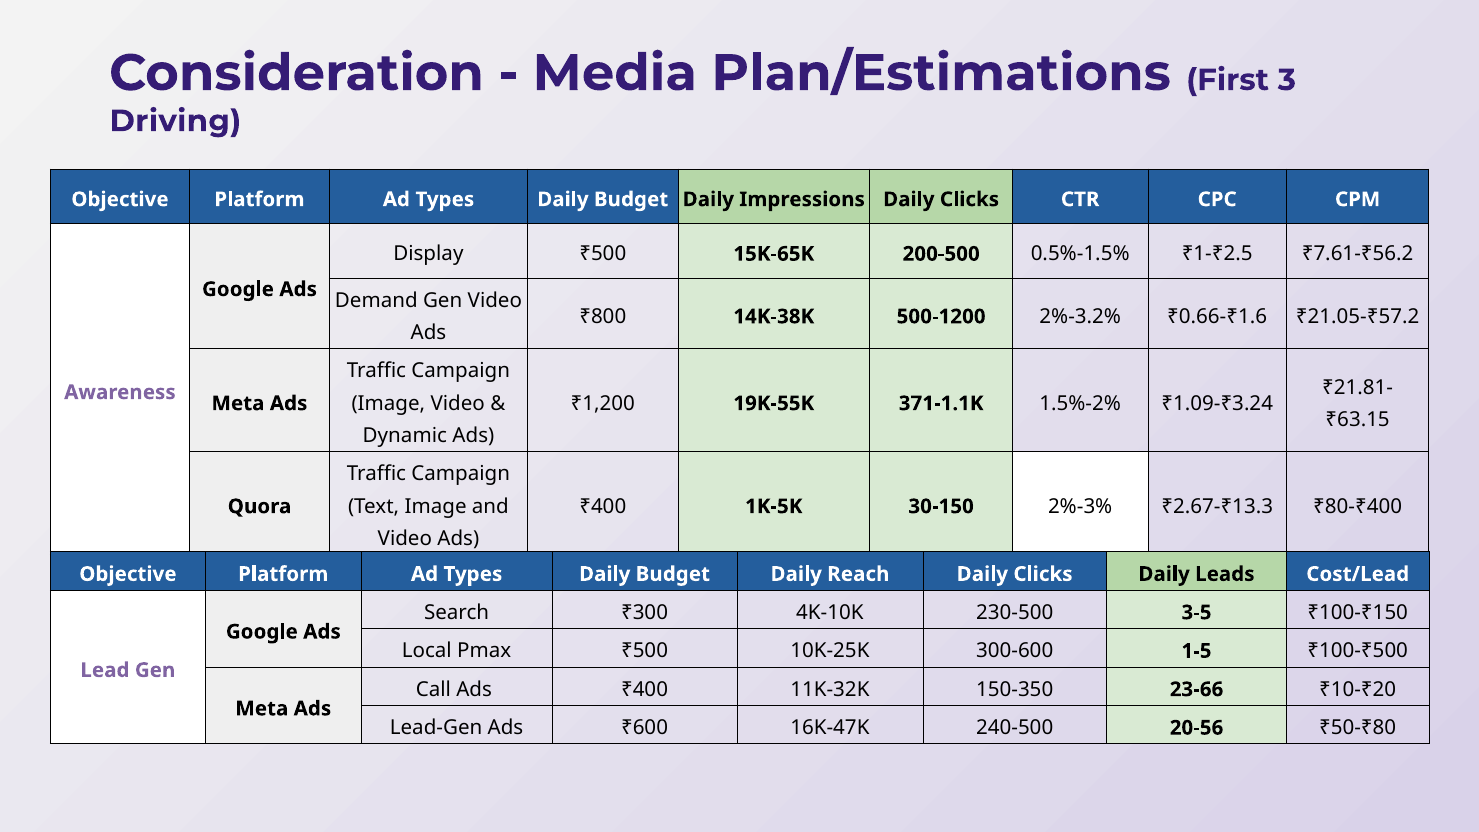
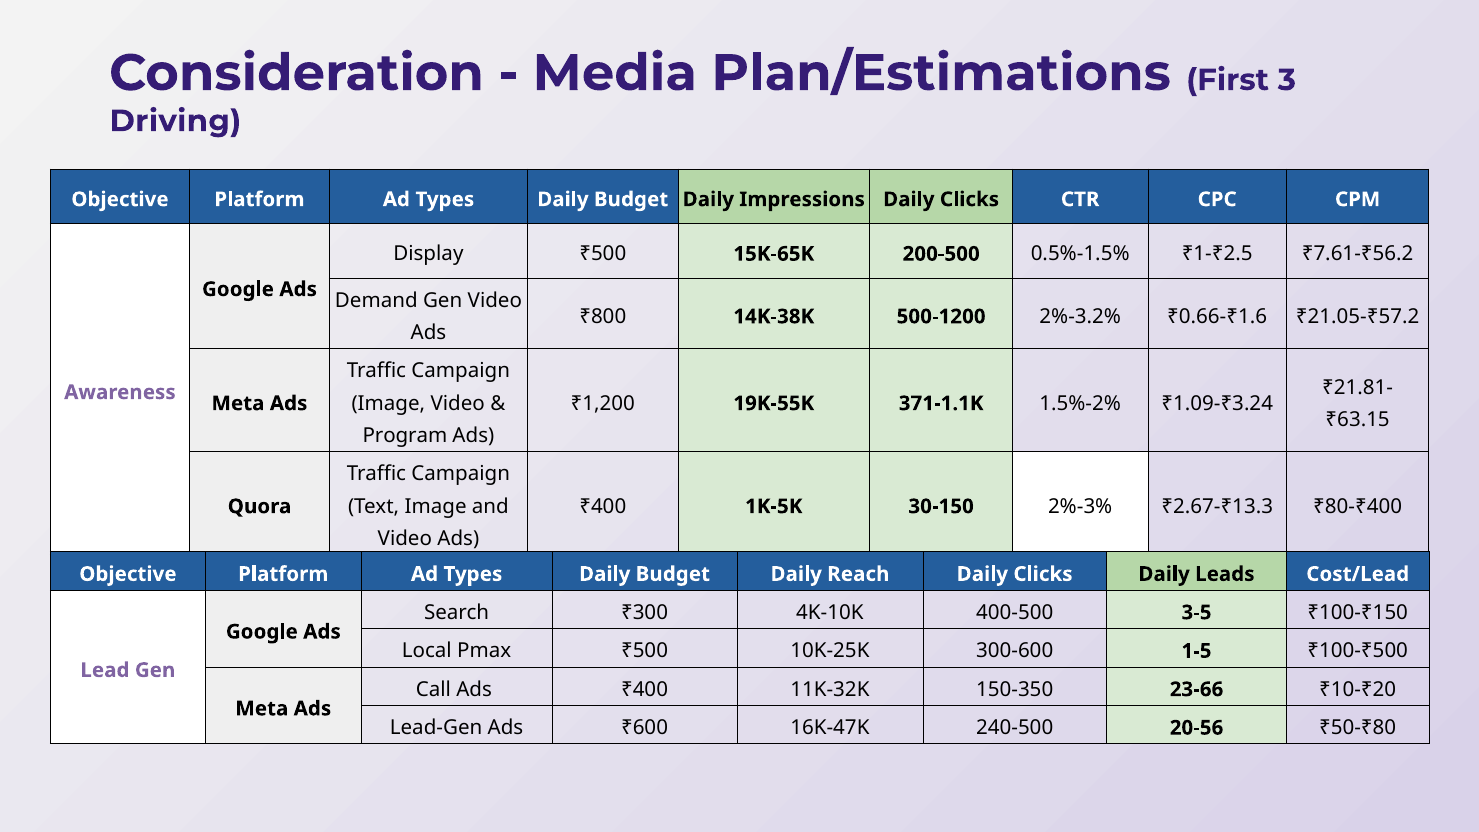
Dynamic: Dynamic -> Program
230-500: 230-500 -> 400-500
